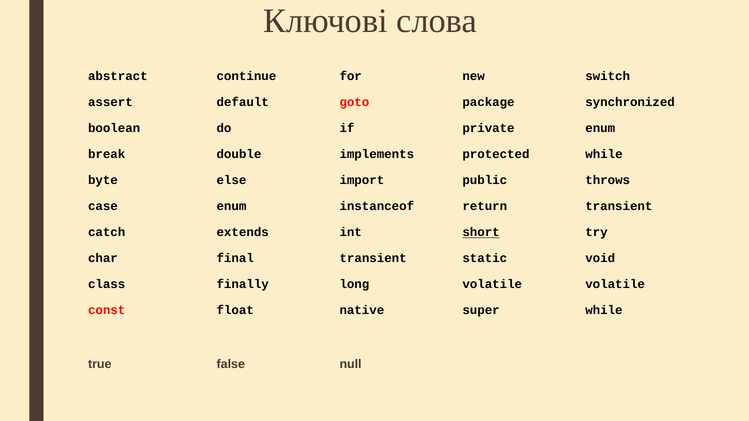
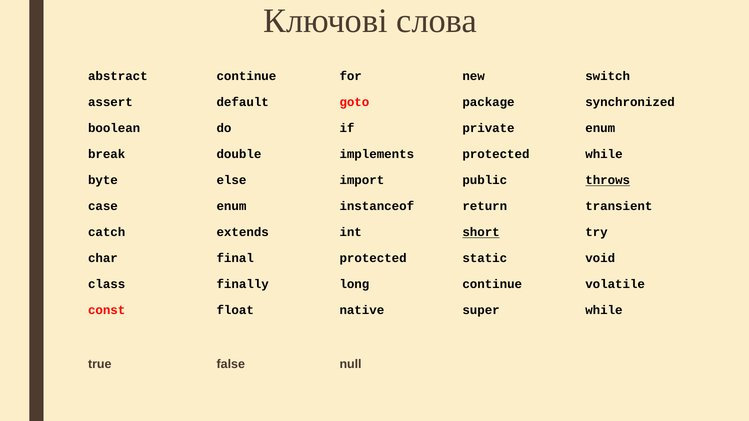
throws underline: none -> present
final transient: transient -> protected
long volatile: volatile -> continue
